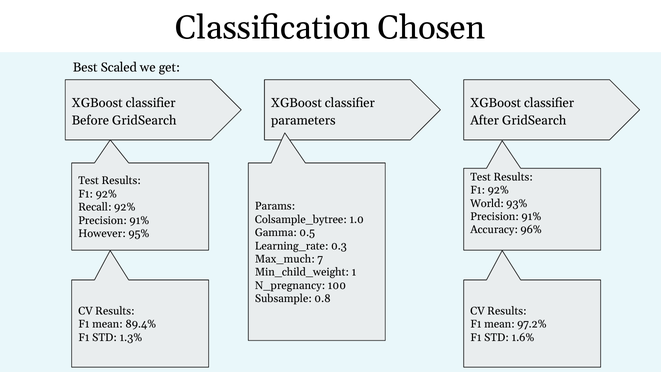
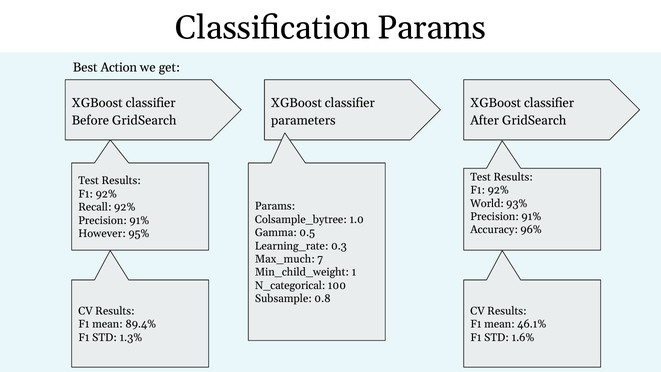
Classification Chosen: Chosen -> Params
Scaled: Scaled -> Action
N_pregnancy: N_pregnancy -> N_categorical
97.2%: 97.2% -> 46.1%
